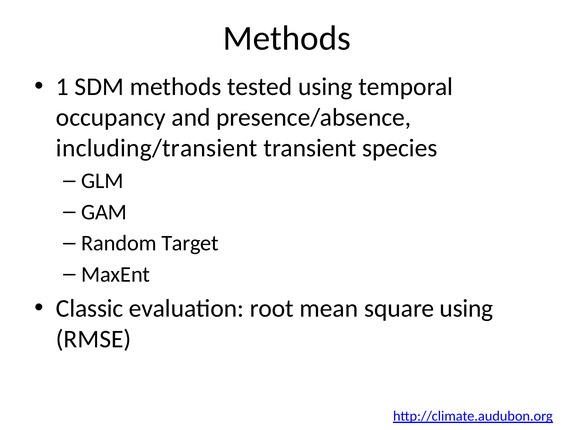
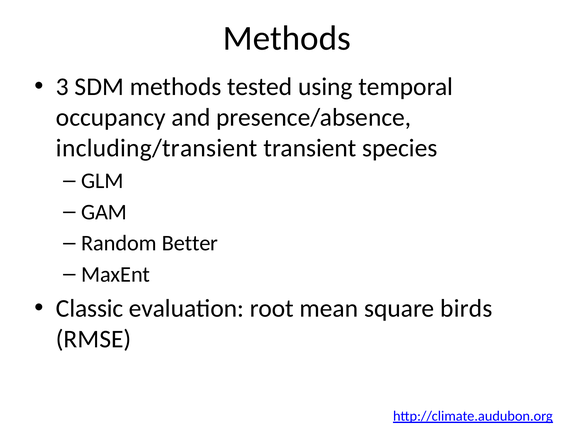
1: 1 -> 3
Target: Target -> Better
square using: using -> birds
